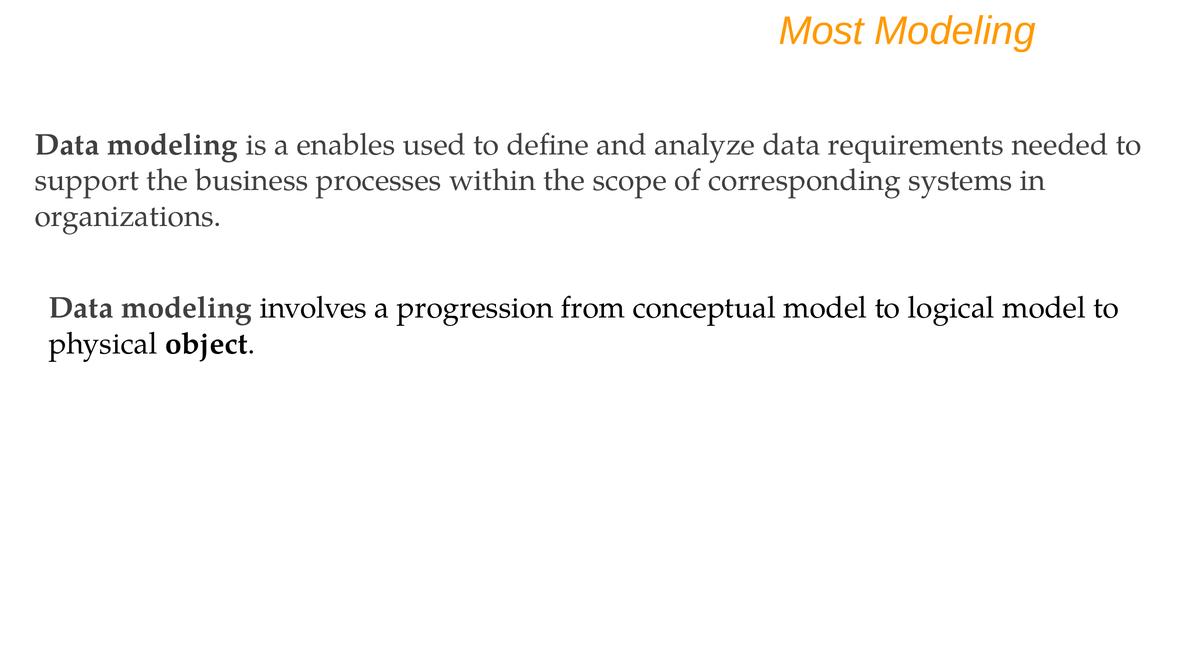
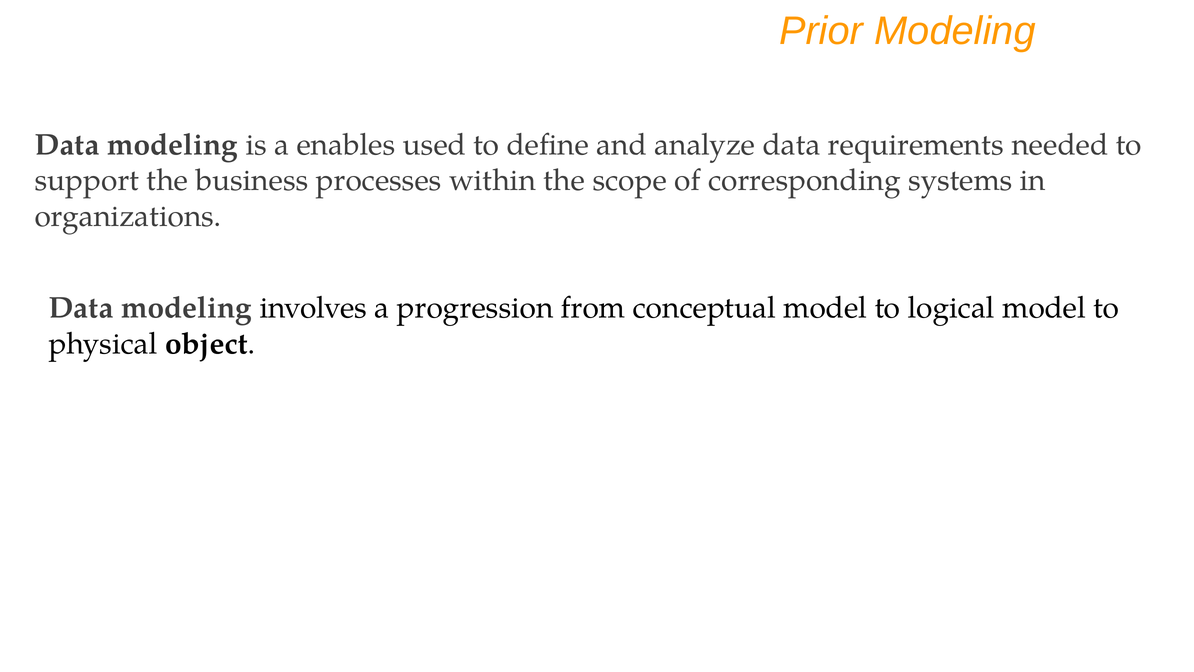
Most: Most -> Prior
